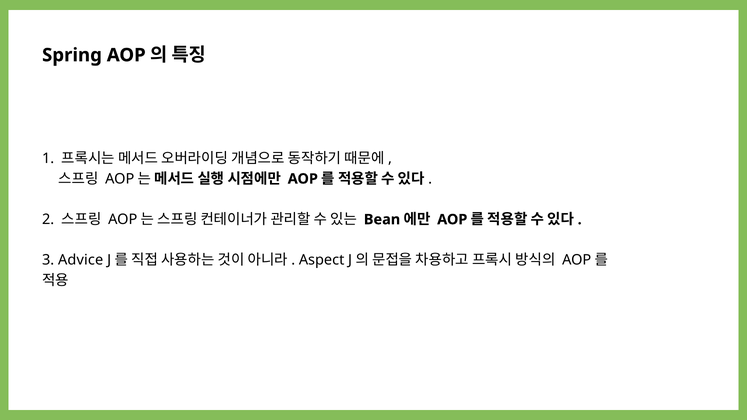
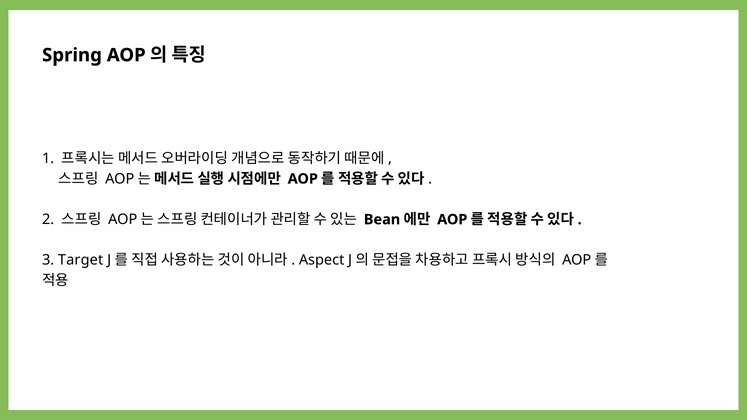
Advice: Advice -> Target
